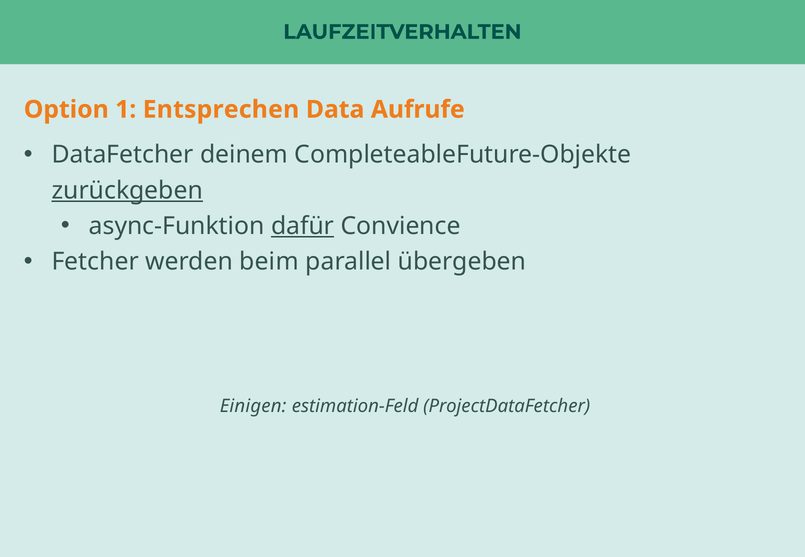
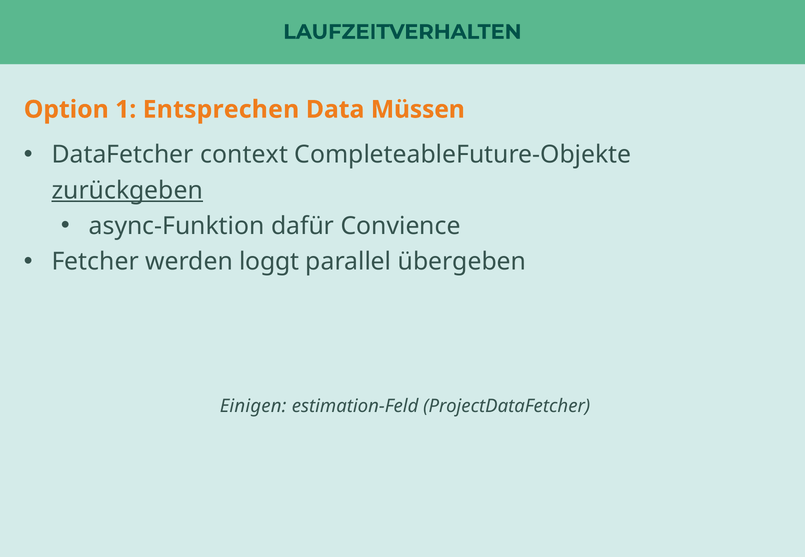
Aufrufe: Aufrufe -> Müssen
deinem: deinem -> context
dafür underline: present -> none
beim: beim -> loggt
